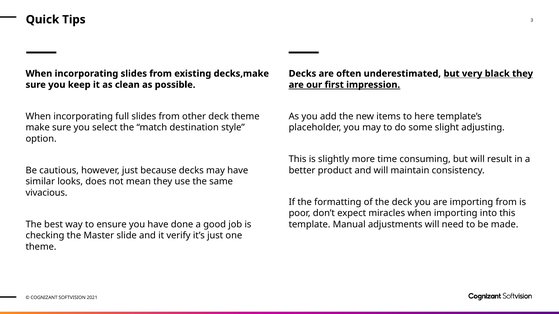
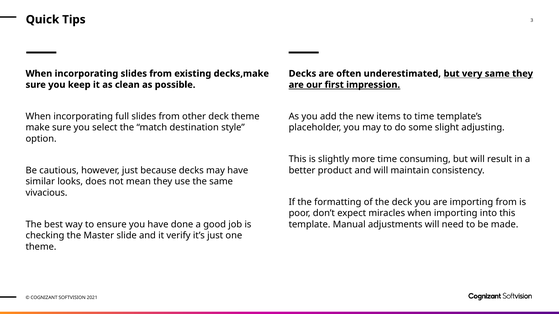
very black: black -> same
to here: here -> time
